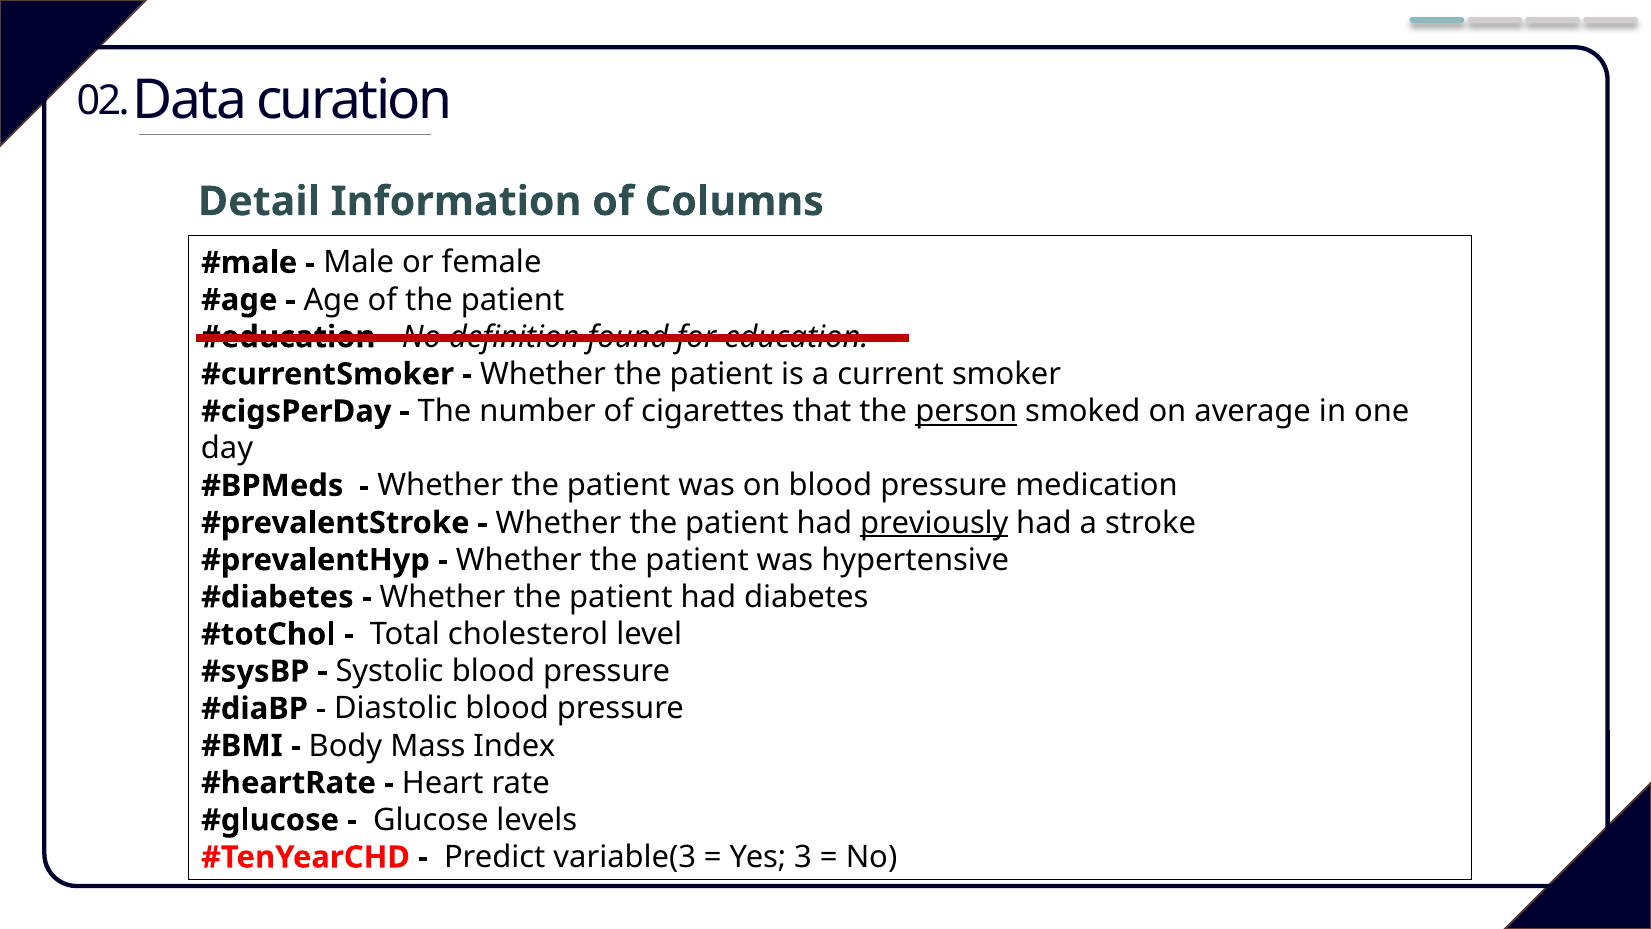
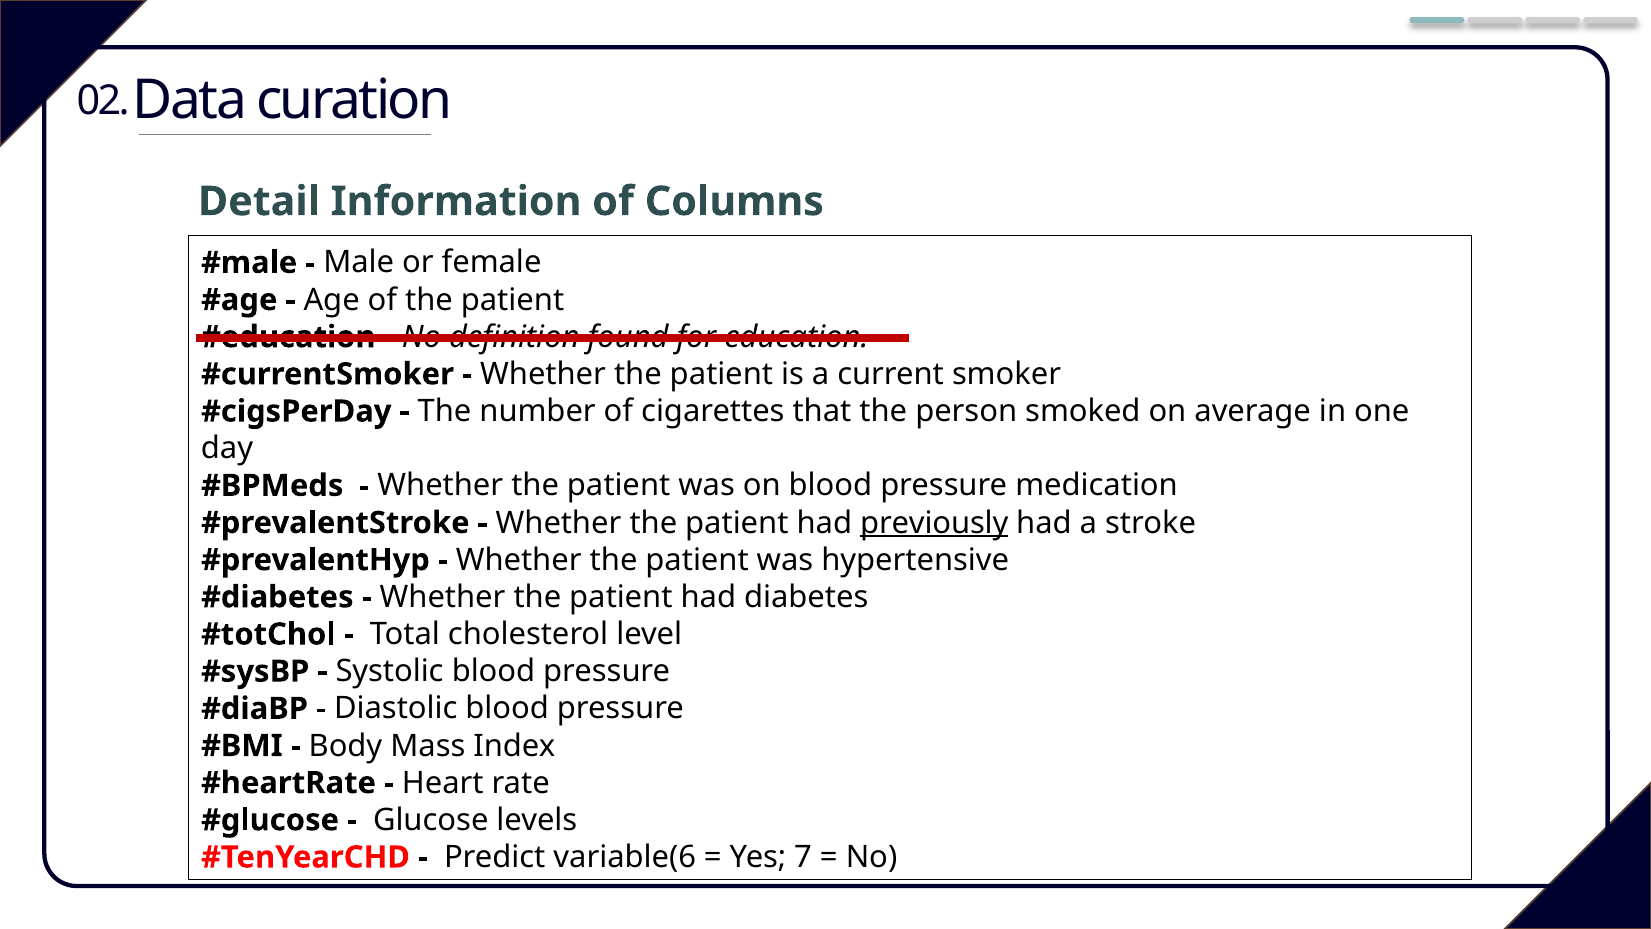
person underline: present -> none
variable(3: variable(3 -> variable(6
3: 3 -> 7
